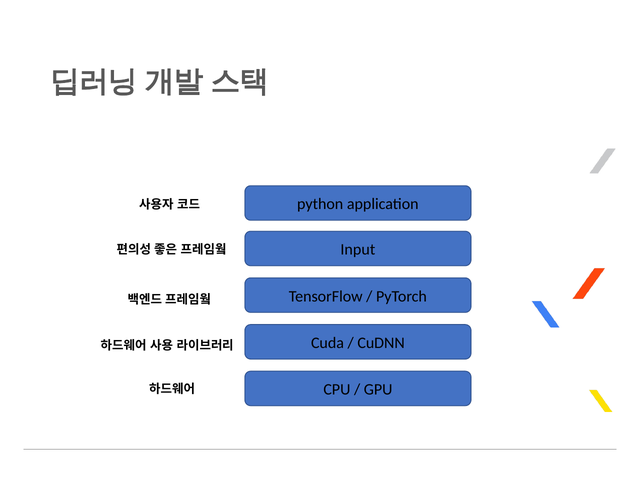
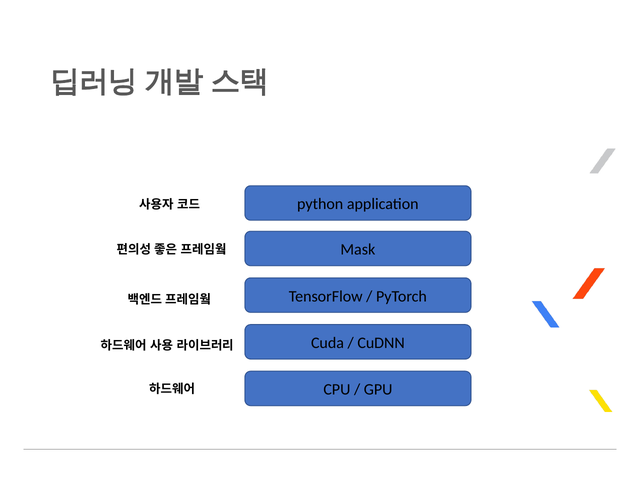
Input: Input -> Mask
